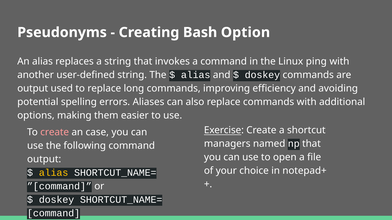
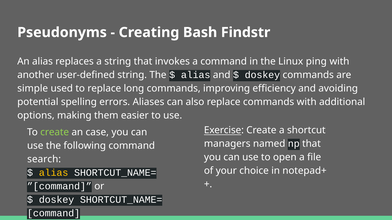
Option: Option -> Findstr
output at (33, 89): output -> simple
create at (55, 132) colour: pink -> light green
output at (44, 160): output -> search
